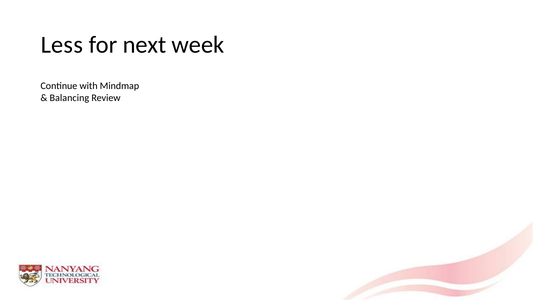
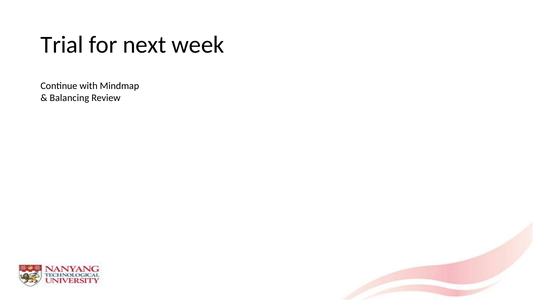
Less: Less -> Trial
